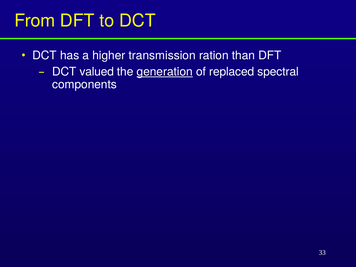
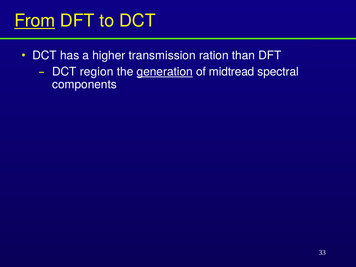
From underline: none -> present
valued: valued -> region
replaced: replaced -> midtread
